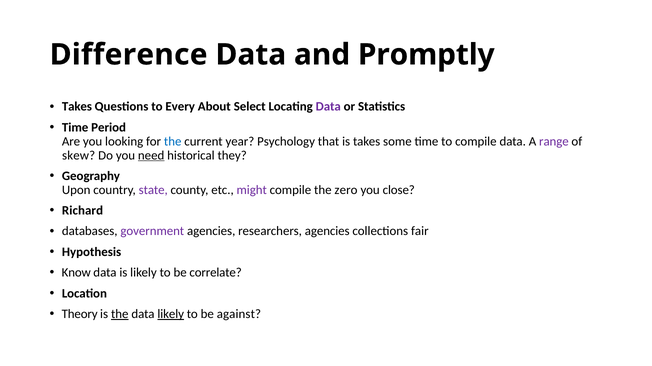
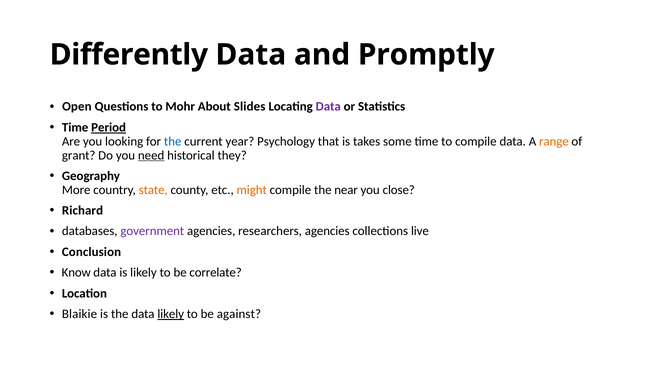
Difference: Difference -> Differently
Takes at (77, 107): Takes -> Open
Every: Every -> Mohr
Select: Select -> Slides
Period underline: none -> present
range colour: purple -> orange
skew: skew -> grant
Upon: Upon -> More
state colour: purple -> orange
might colour: purple -> orange
zero: zero -> near
fair: fair -> live
Hypothesis: Hypothesis -> Conclusion
Theory: Theory -> Blaikie
the at (120, 315) underline: present -> none
